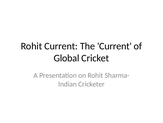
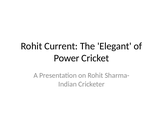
The Current: Current -> Elegant
Global: Global -> Power
